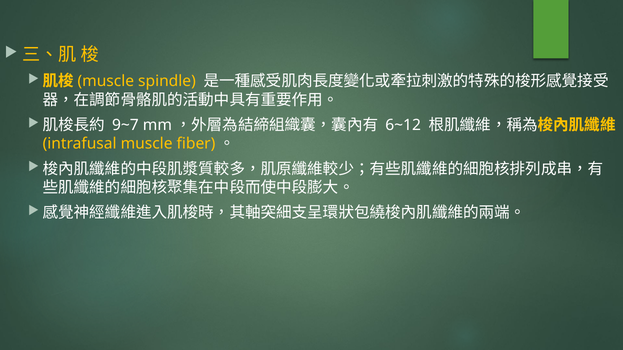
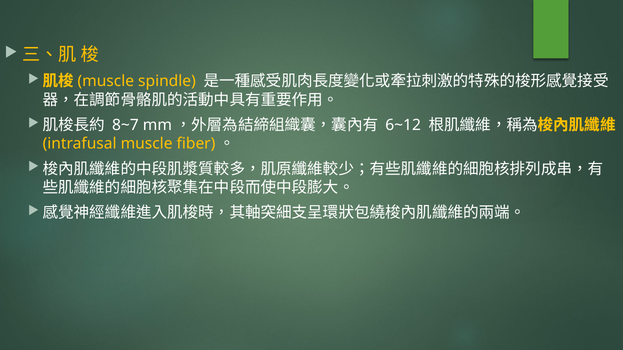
9~7: 9~7 -> 8~7
